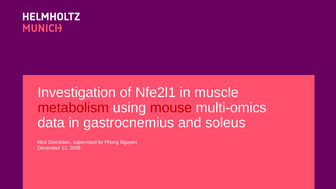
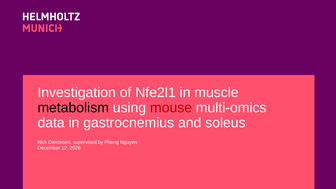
metabolism colour: red -> black
